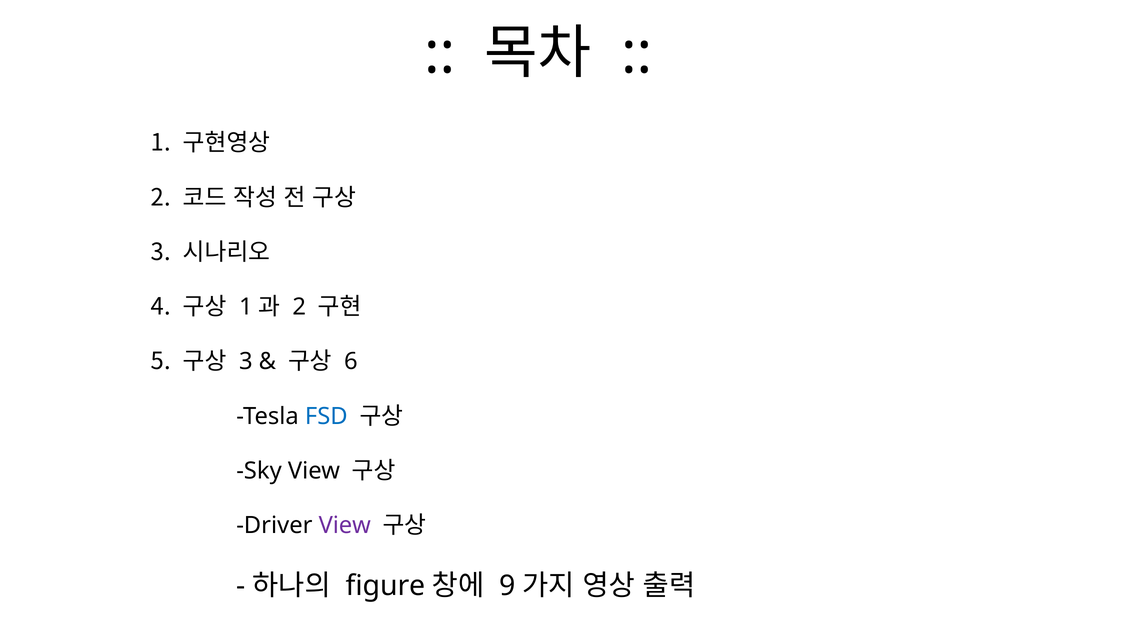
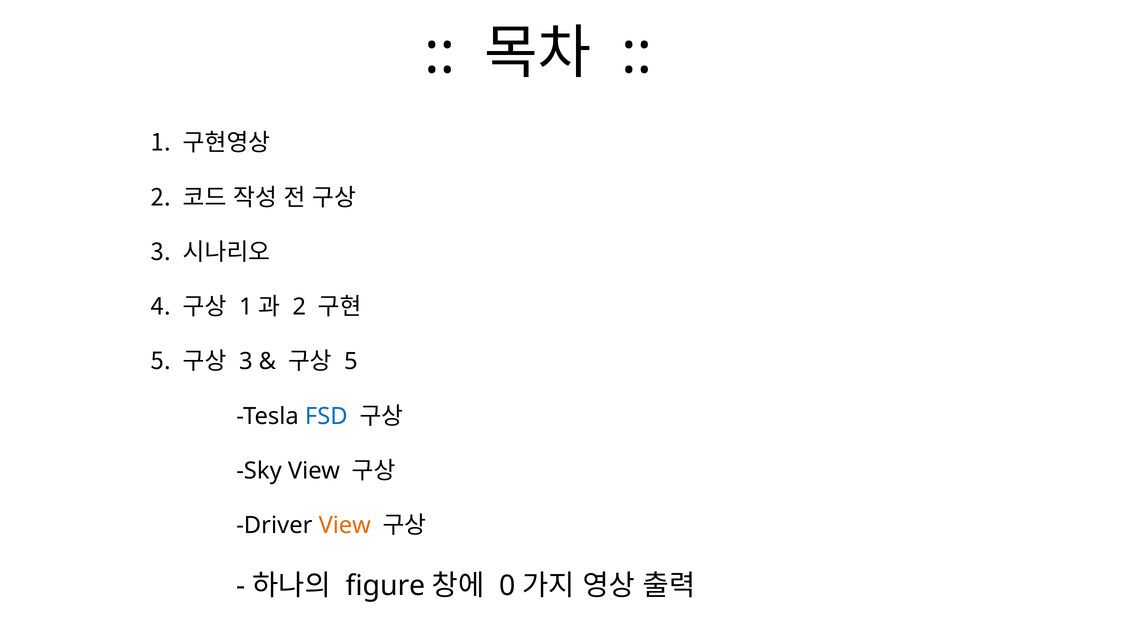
6 at (351, 361): 6 -> 5
View at (345, 525) colour: purple -> orange
9: 9 -> 0
